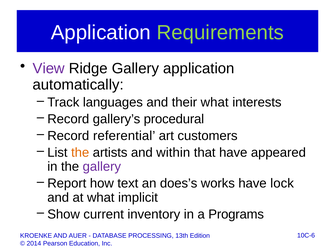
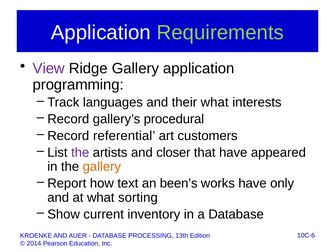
automatically: automatically -> programming
the at (80, 152) colour: orange -> purple
within: within -> closer
gallery at (102, 166) colour: purple -> orange
does’s: does’s -> been’s
lock: lock -> only
implicit: implicit -> sorting
a Programs: Programs -> Database
